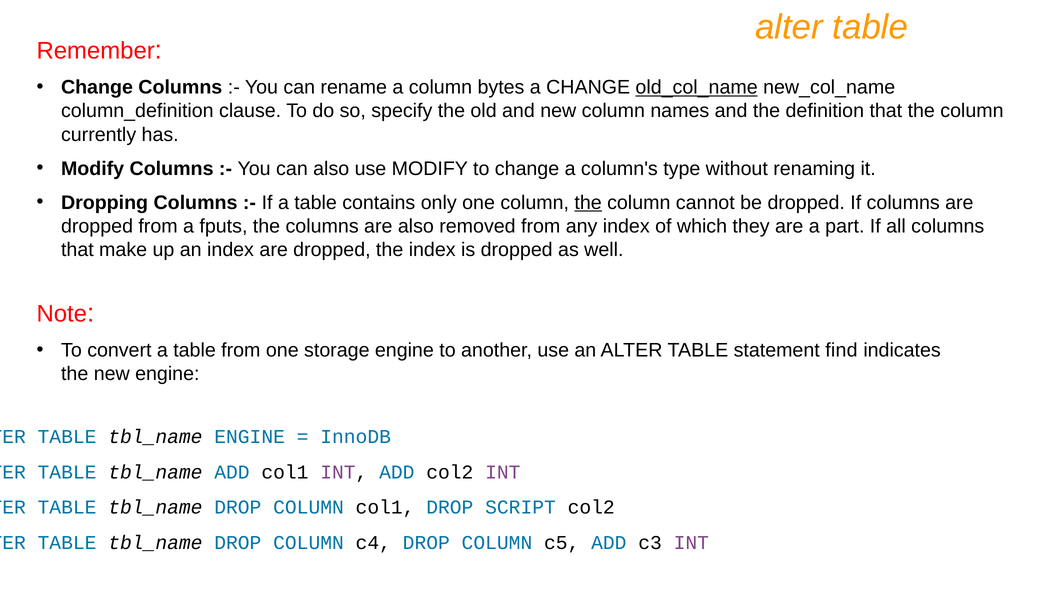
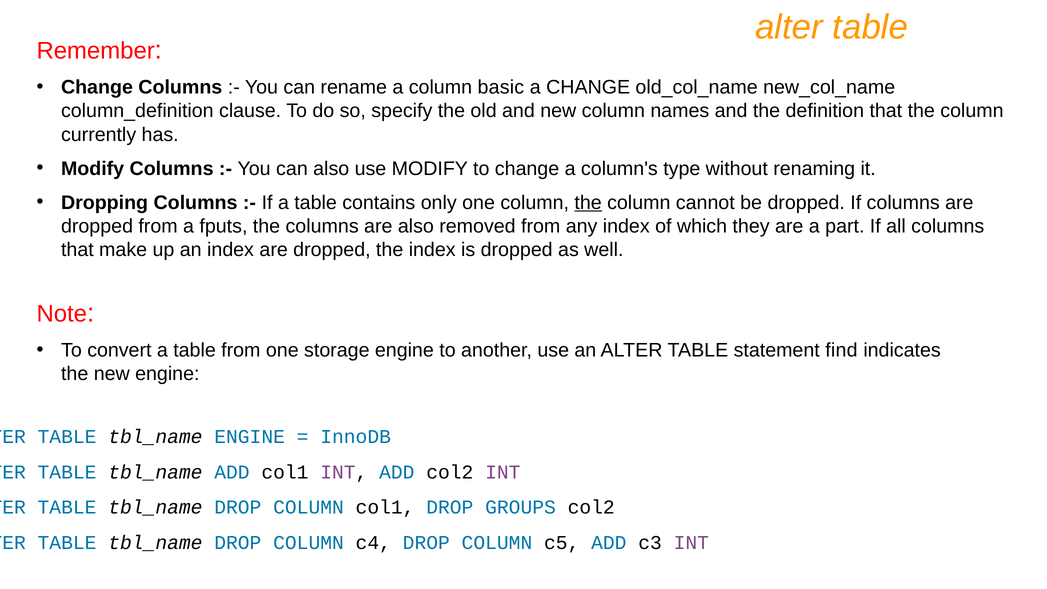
bytes: bytes -> basic
old_col_name underline: present -> none
SCRIPT: SCRIPT -> GROUPS
